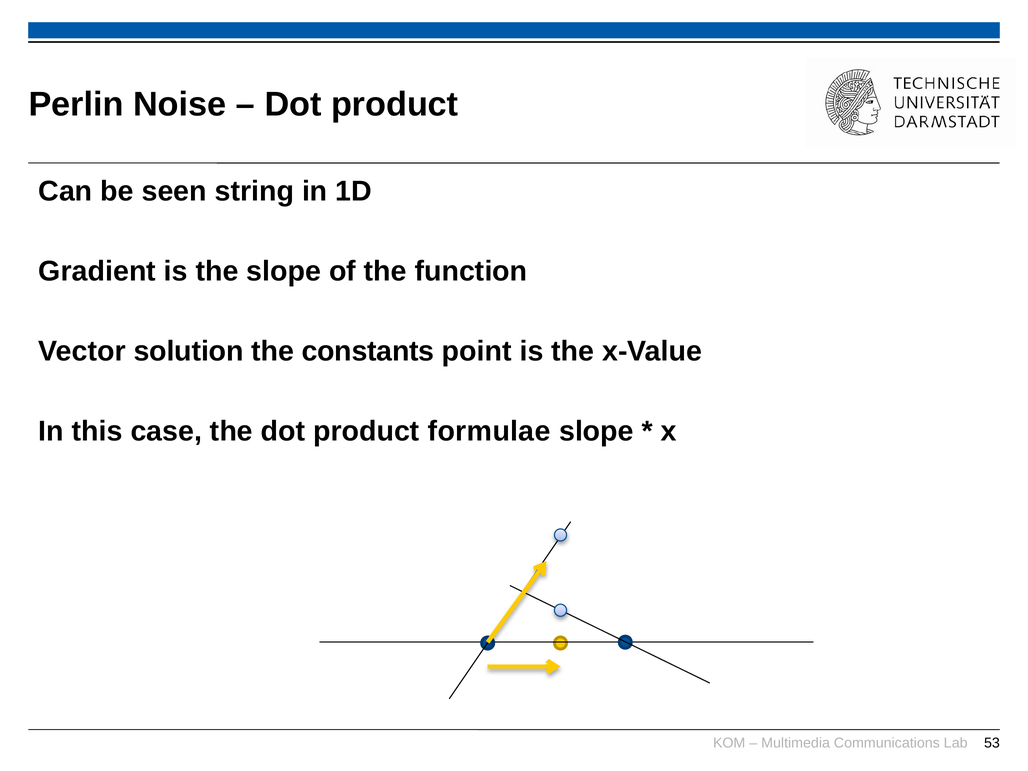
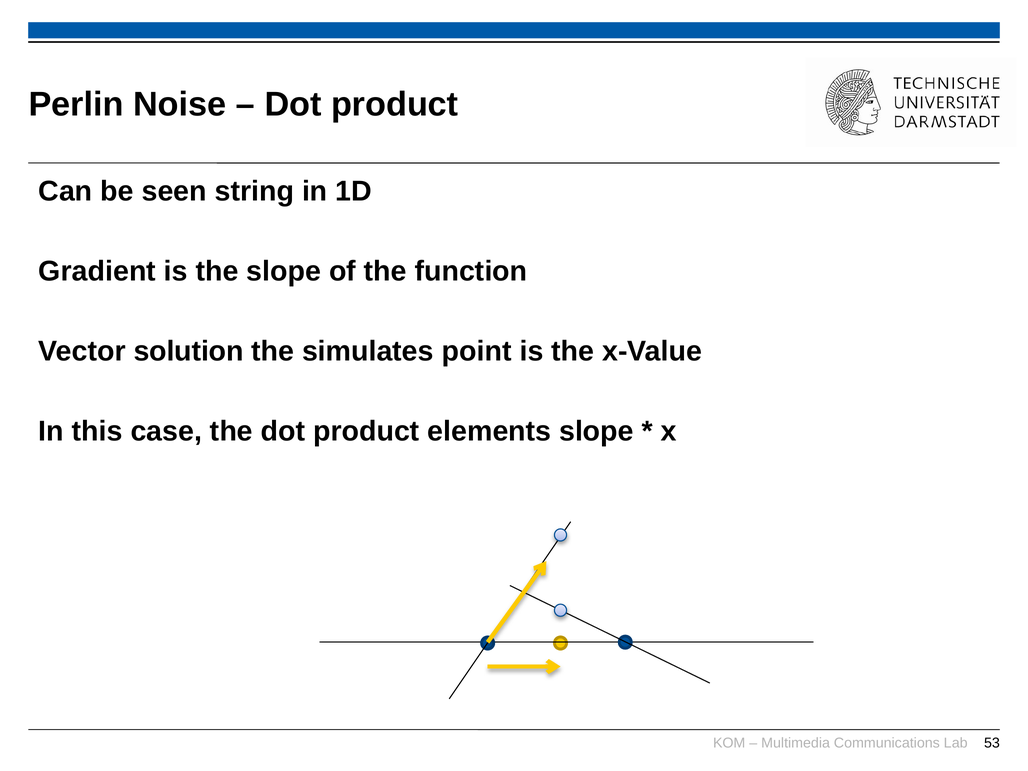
constants: constants -> simulates
formulae: formulae -> elements
